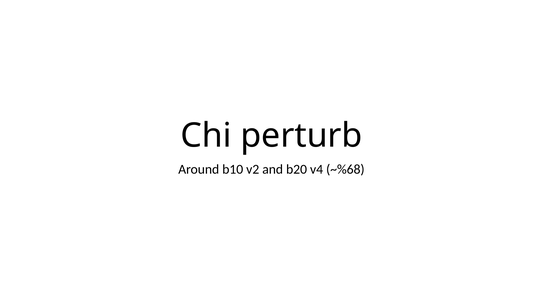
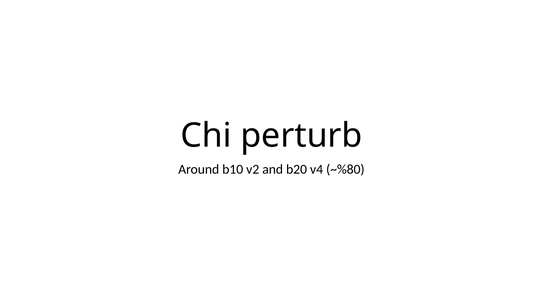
~%68: ~%68 -> ~%80
